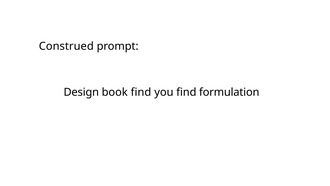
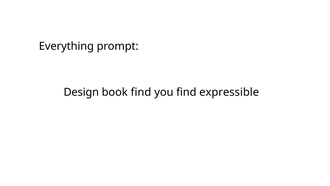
Construed: Construed -> Everything
formulation: formulation -> expressible
